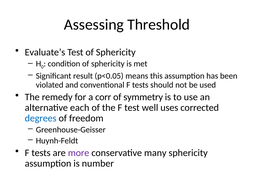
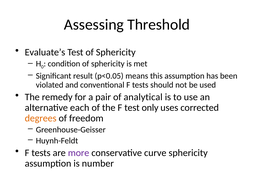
corr: corr -> pair
symmetry: symmetry -> analytical
well: well -> only
degrees colour: blue -> orange
many: many -> curve
